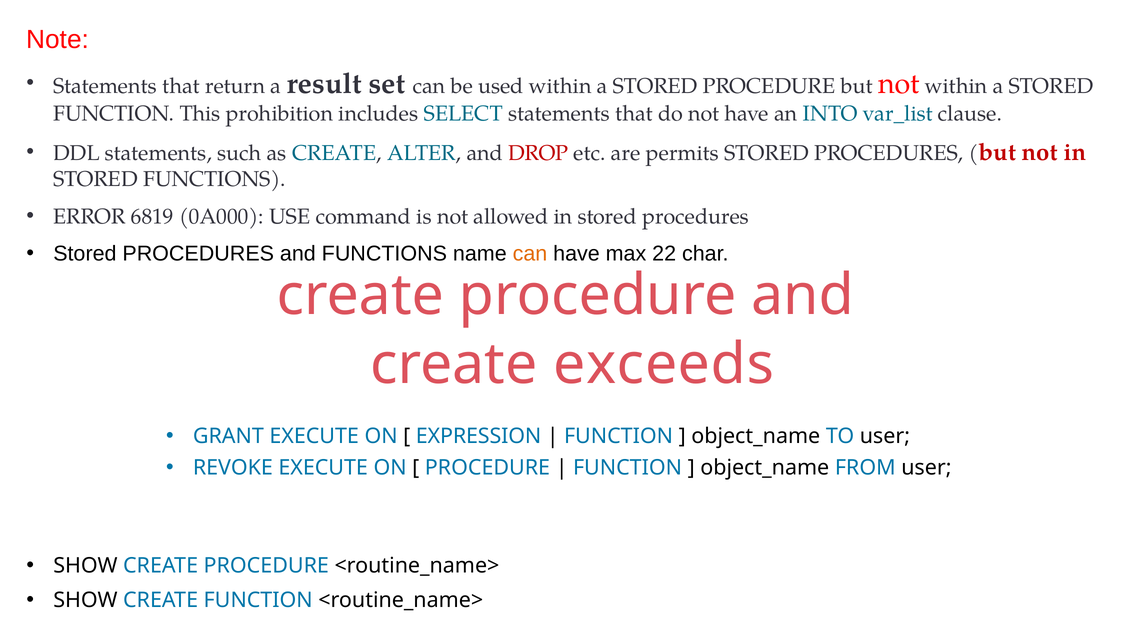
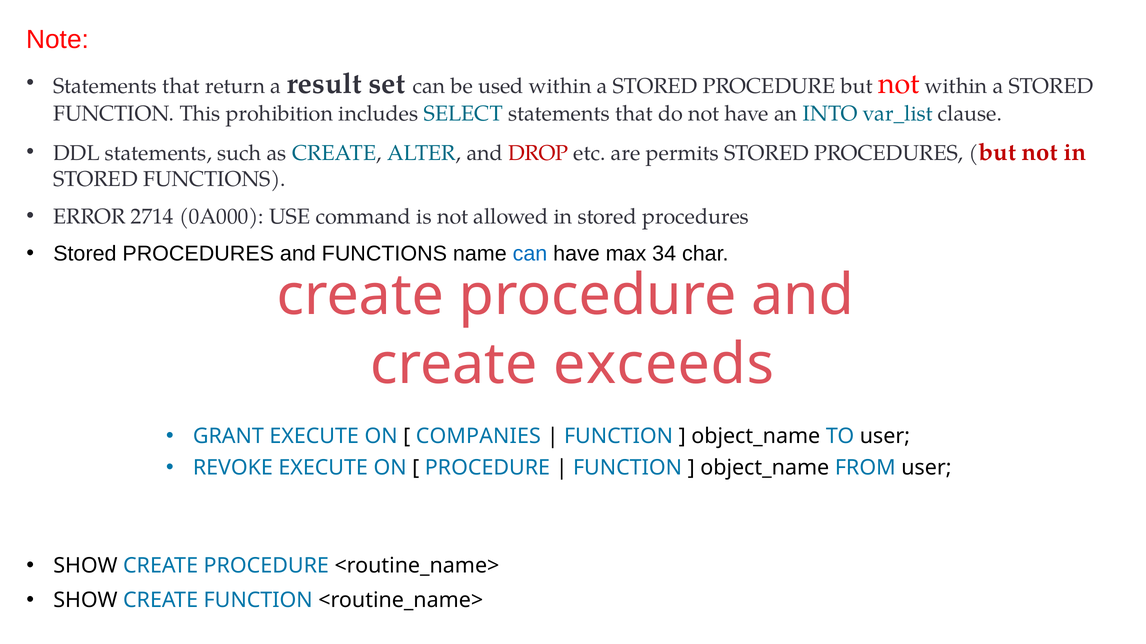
6819: 6819 -> 2714
can at (530, 254) colour: orange -> blue
22: 22 -> 34
EXPRESSION: EXPRESSION -> COMPANIES
